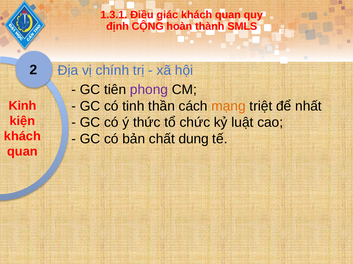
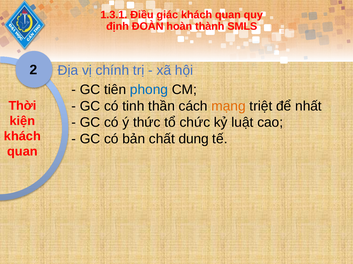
CỘNG: CỘNG -> ĐOÀN
phong colour: purple -> blue
Kinh: Kinh -> Thời
